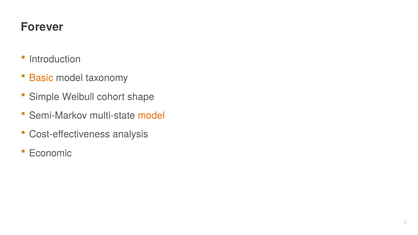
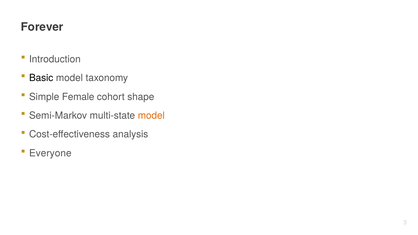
Basic colour: orange -> black
Weibull: Weibull -> Female
Economic: Economic -> Everyone
